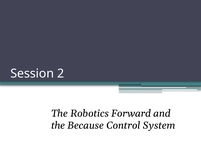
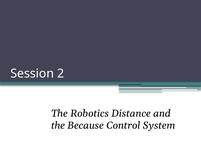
Forward: Forward -> Distance
